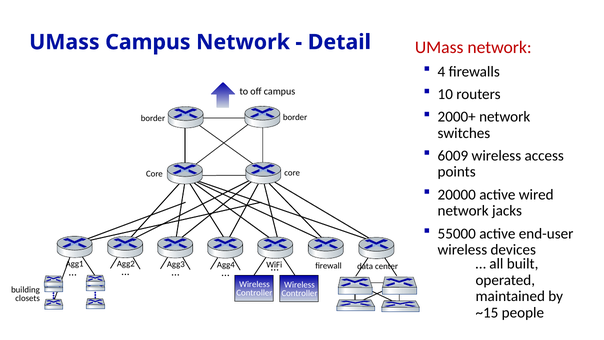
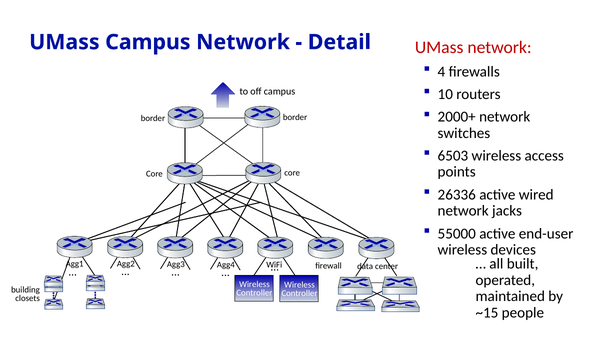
6009: 6009 -> 6503
20000: 20000 -> 26336
